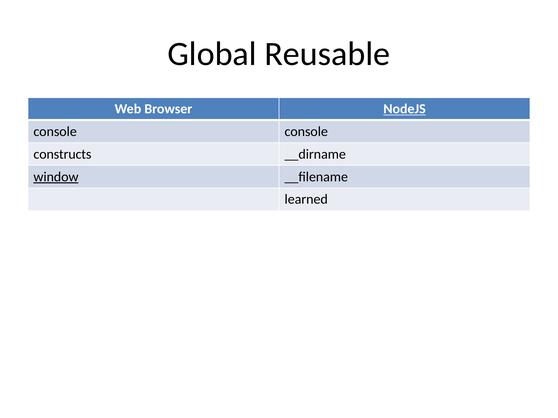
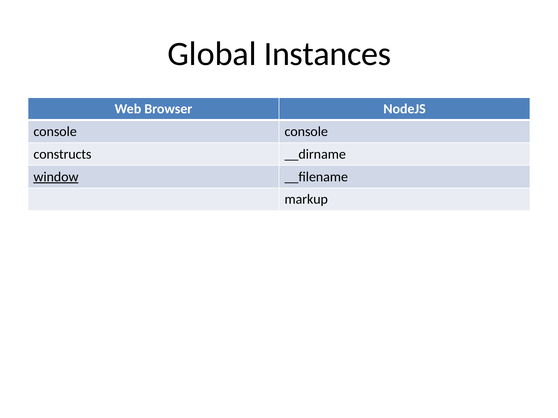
Reusable: Reusable -> Instances
NodeJS underline: present -> none
learned: learned -> markup
